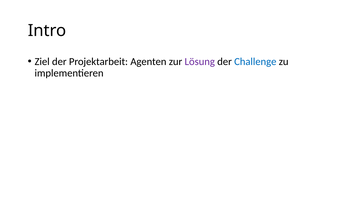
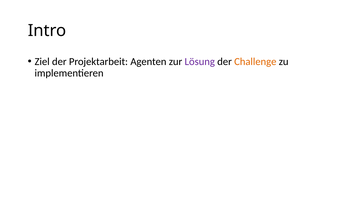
Challenge colour: blue -> orange
